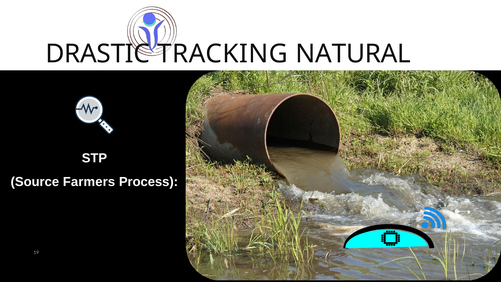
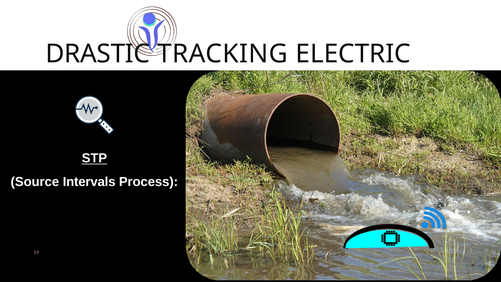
NATURAL: NATURAL -> ELECTRIC
STP underline: none -> present
Farmers: Farmers -> Intervals
